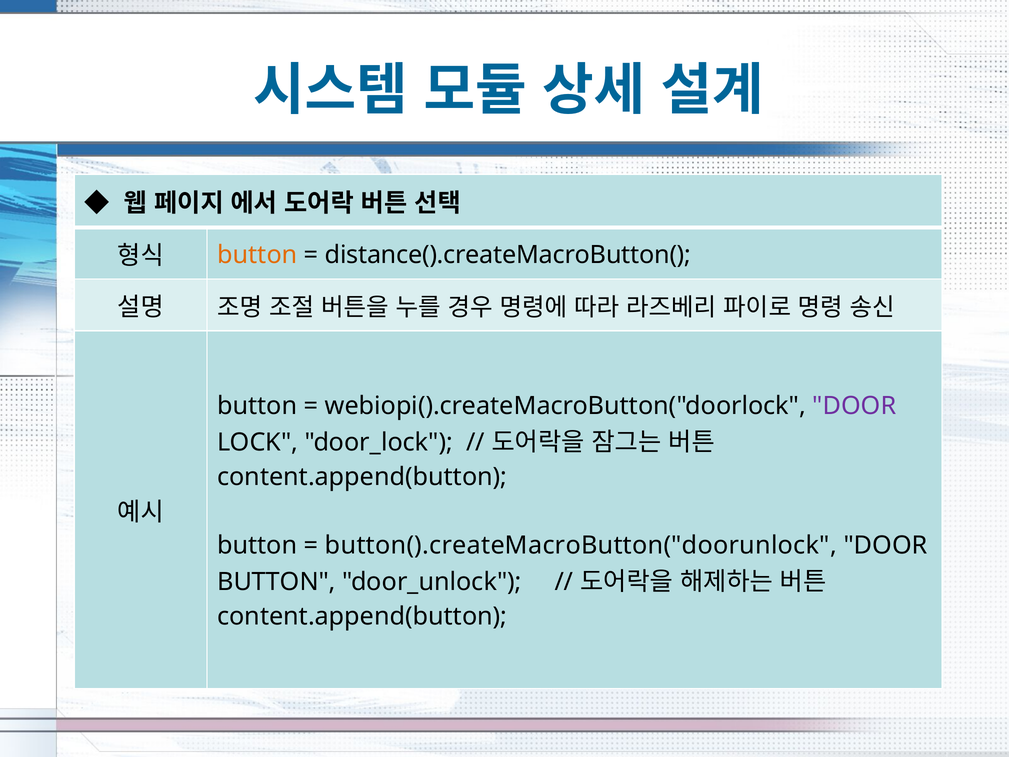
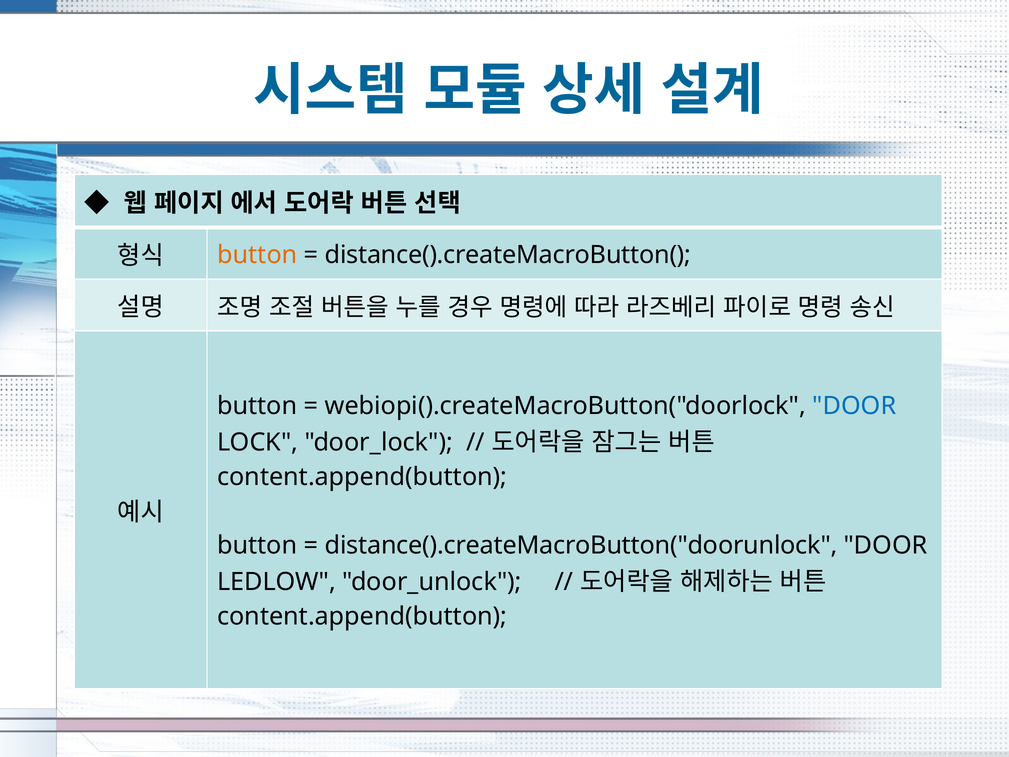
DOOR at (854, 406) colour: purple -> blue
button().createMacroButton("doorunlock: button().createMacroButton("doorunlock -> distance().createMacroButton("doorunlock
BUTTON at (276, 582): BUTTON -> LEDLOW
